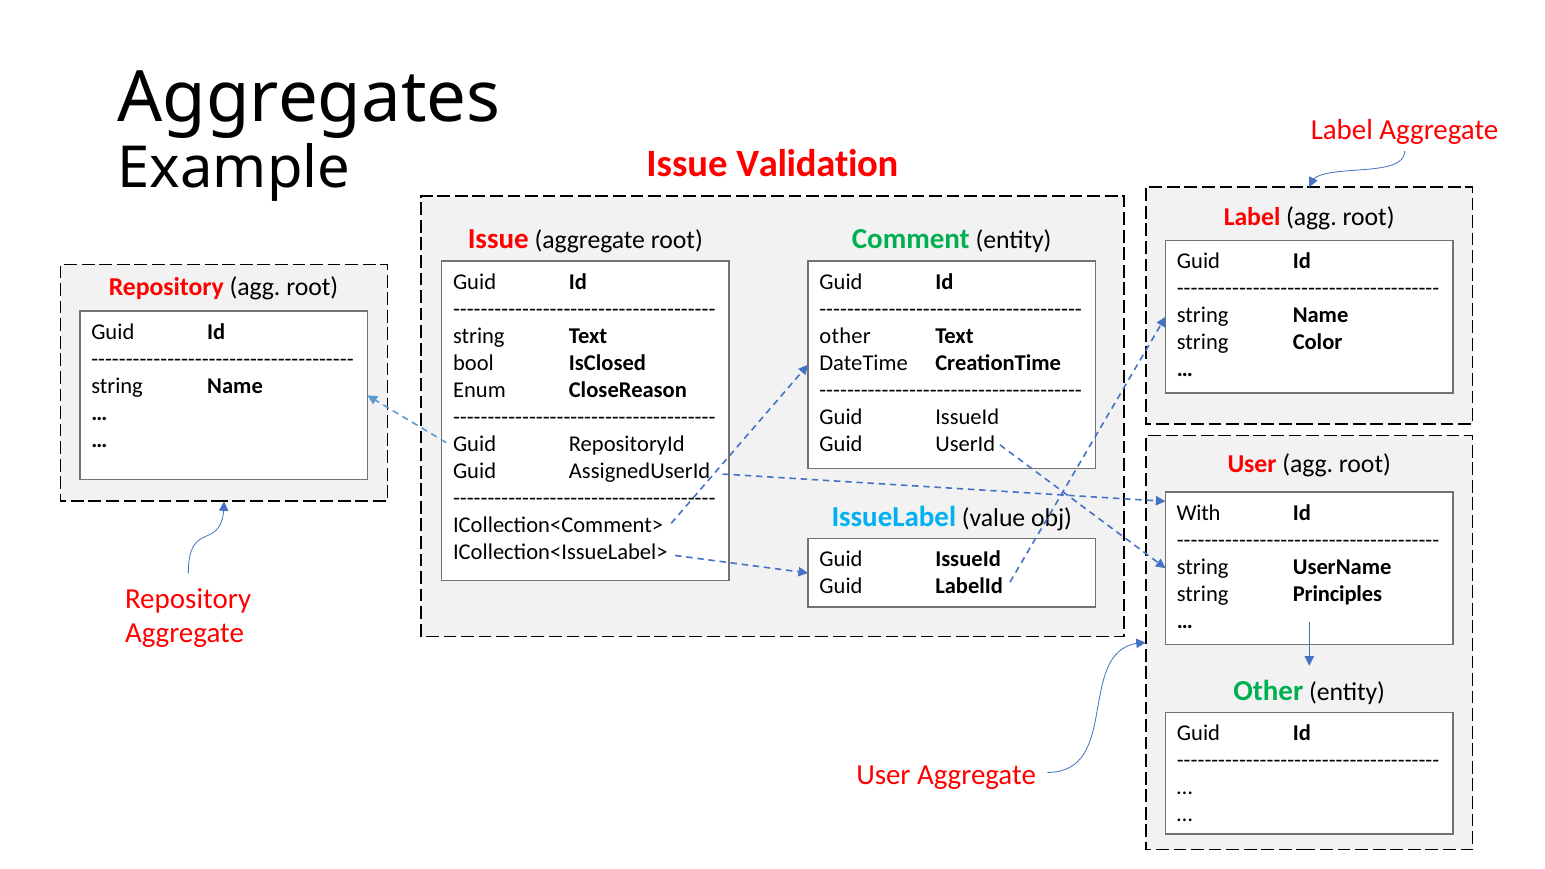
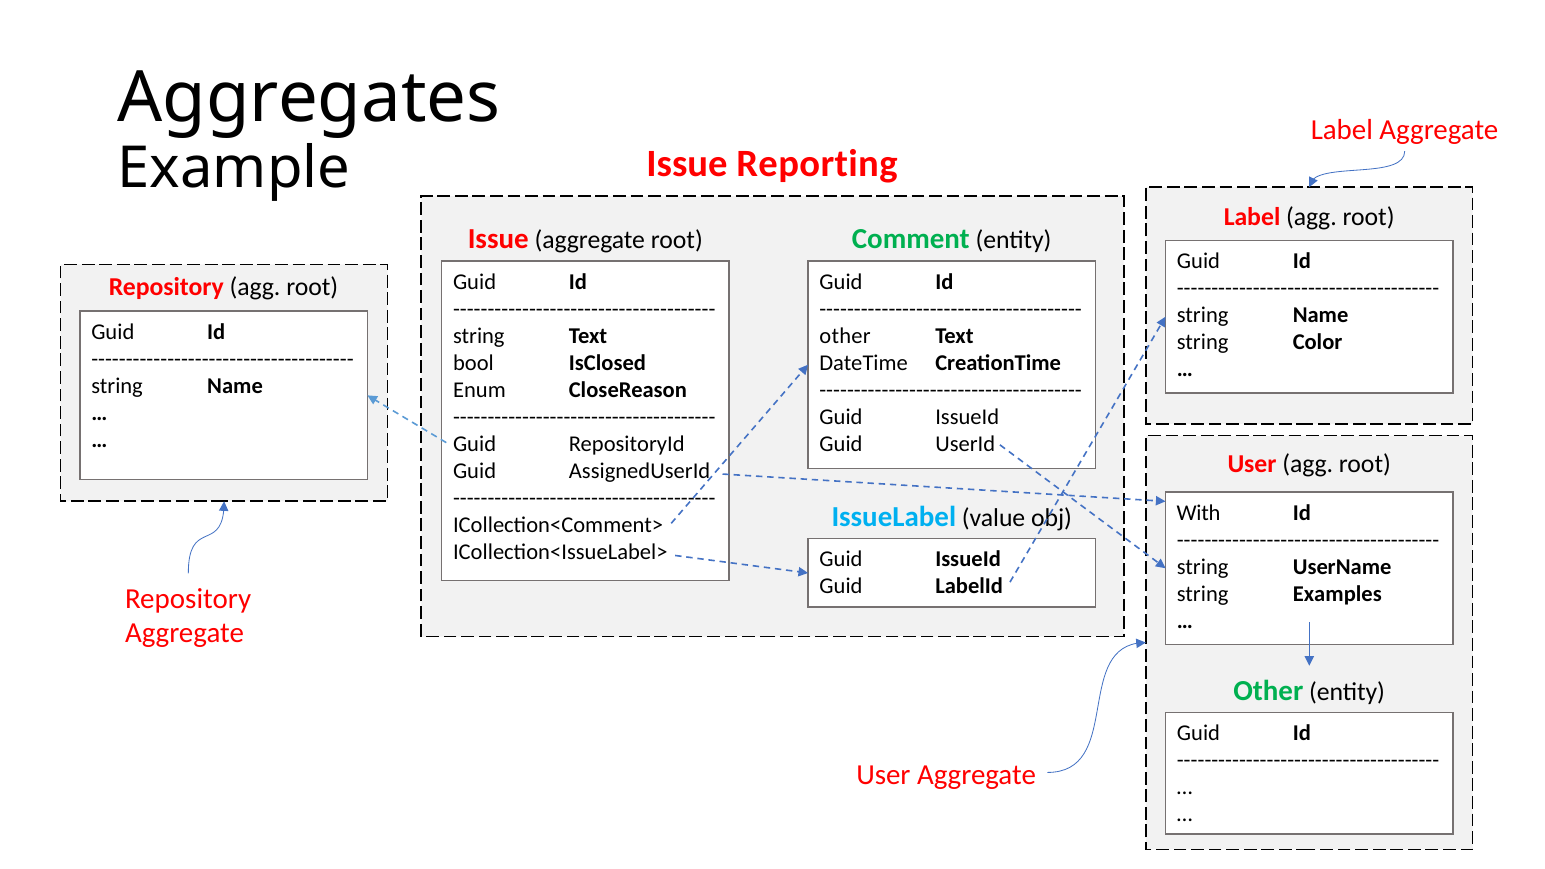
Validation: Validation -> Reporting
Principles: Principles -> Examples
